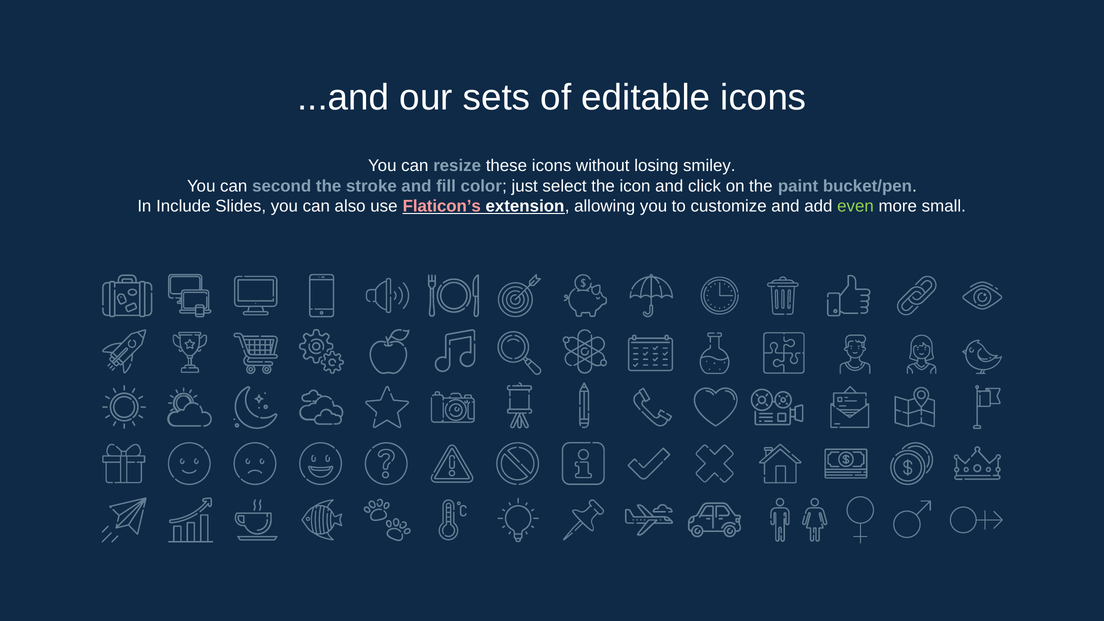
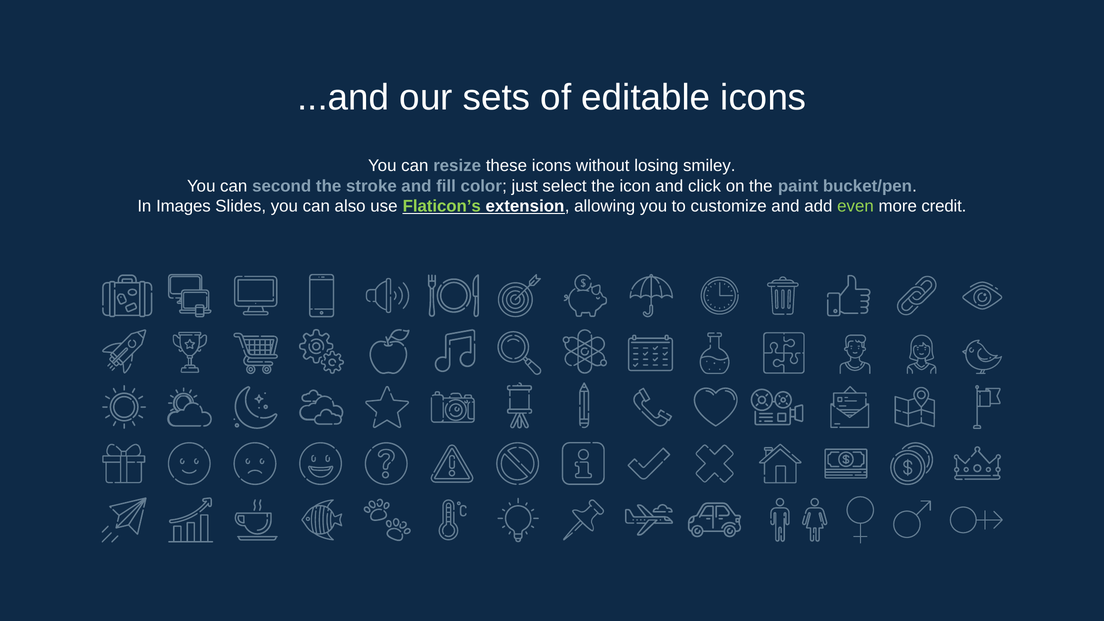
Include: Include -> Images
Flaticon’s colour: pink -> light green
small: small -> credit
